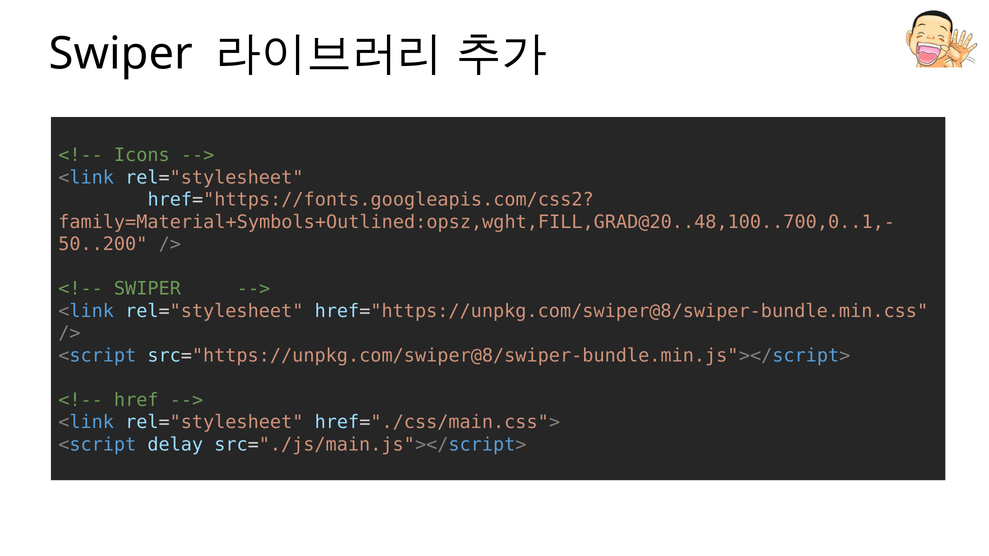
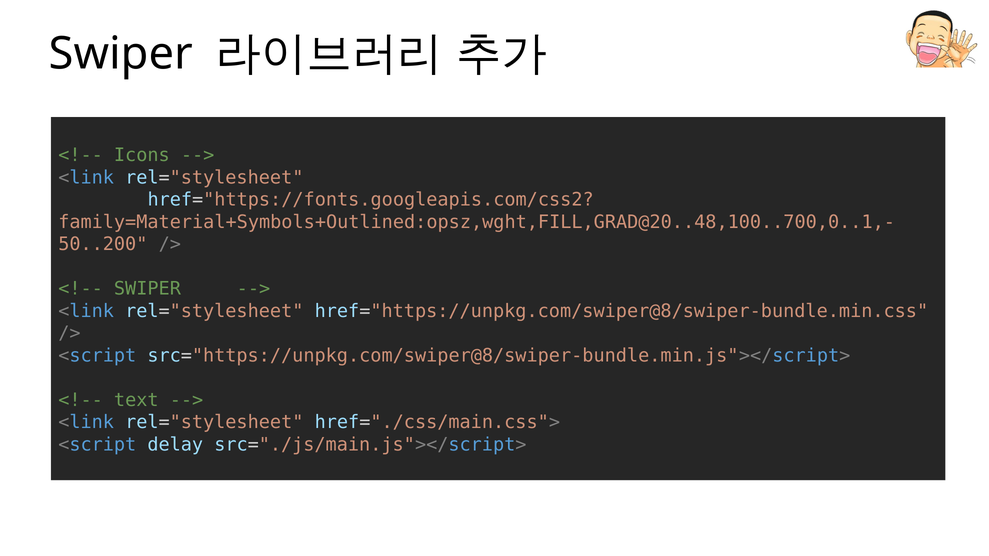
href: href -> text
